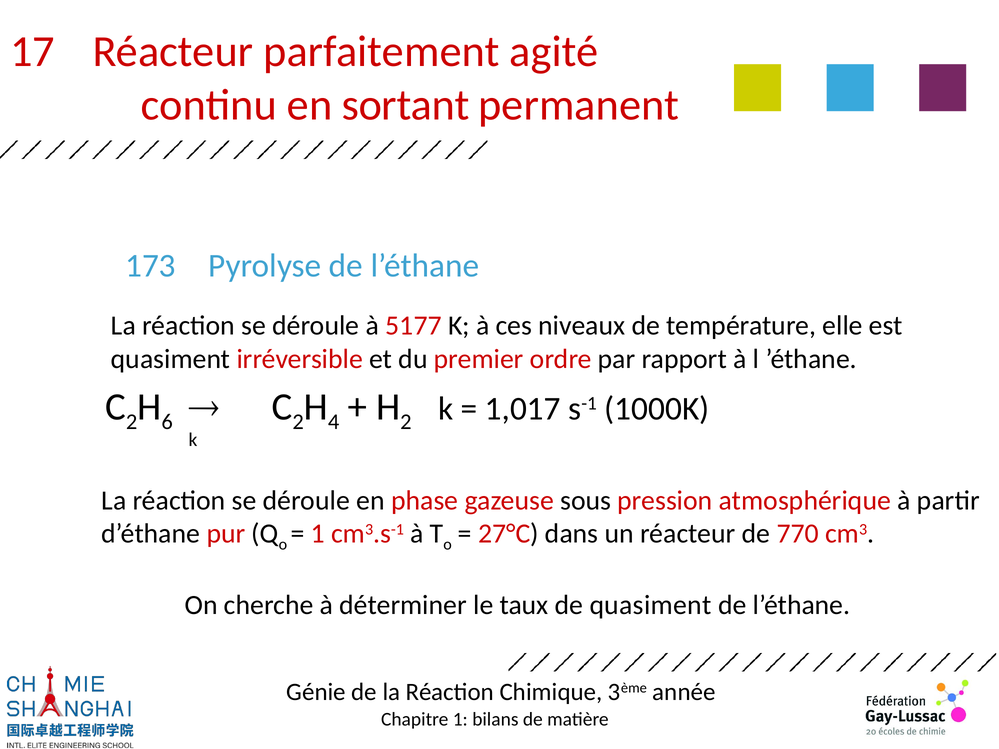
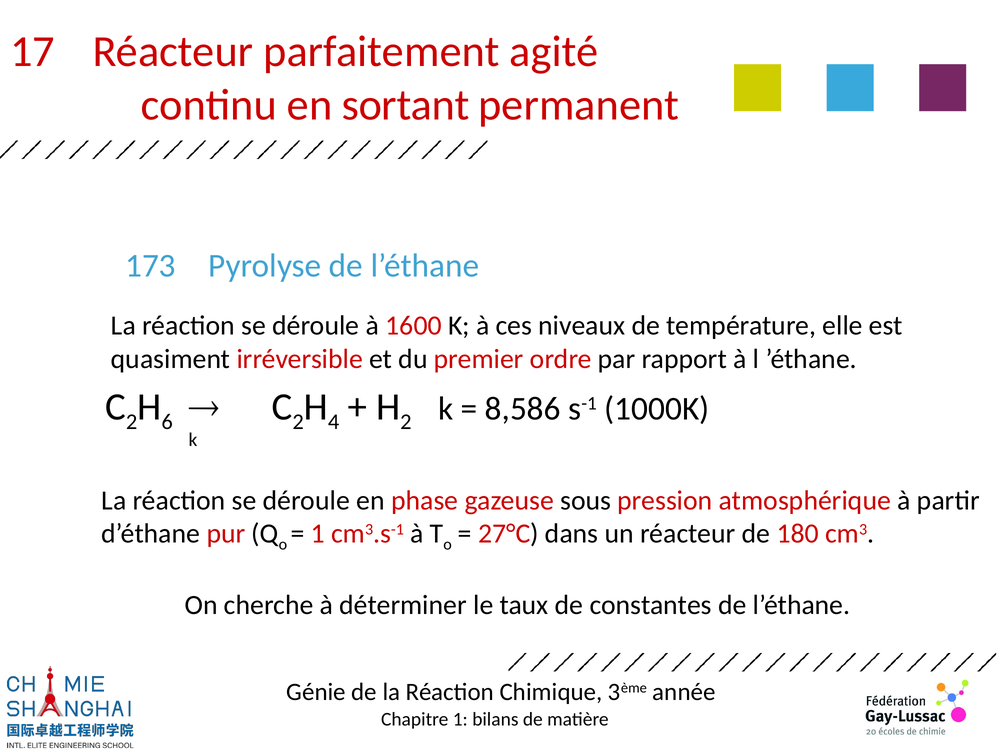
5177: 5177 -> 1600
1,017: 1,017 -> 8,586
770: 770 -> 180
de quasiment: quasiment -> constantes
